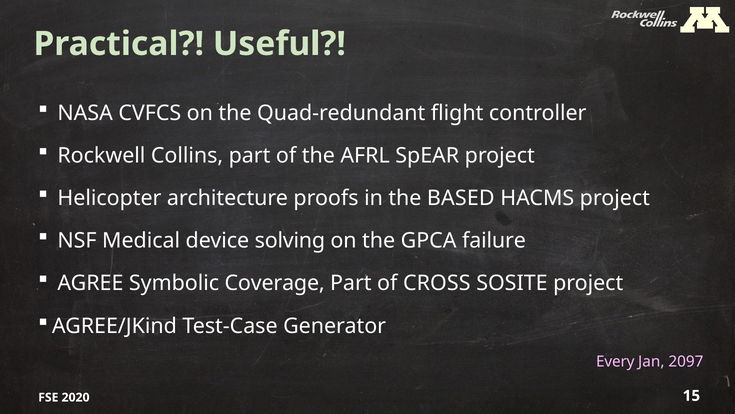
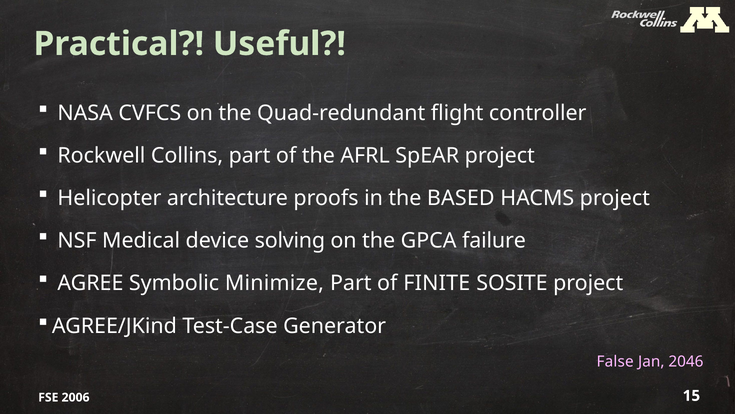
Coverage: Coverage -> Minimize
CROSS: CROSS -> FINITE
Every: Every -> False
2097: 2097 -> 2046
2020: 2020 -> 2006
